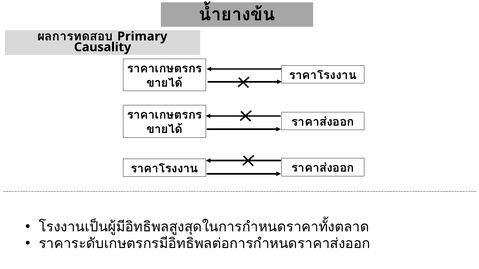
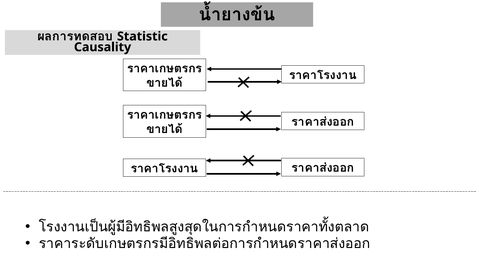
Primary: Primary -> Statistic
